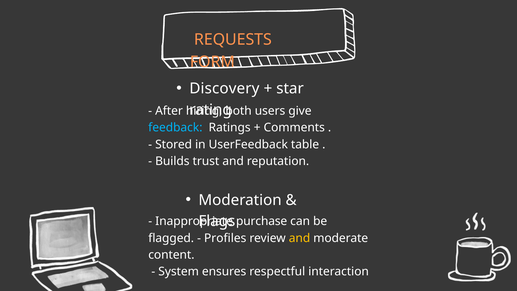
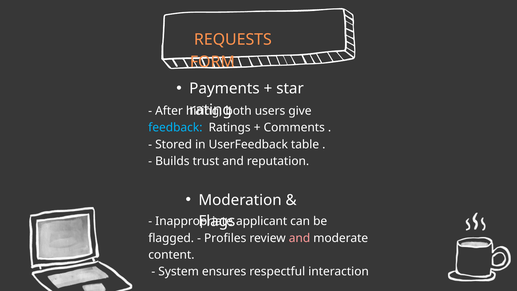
Discovery: Discovery -> Payments
purchase: purchase -> applicant
and at (299, 238) colour: yellow -> pink
